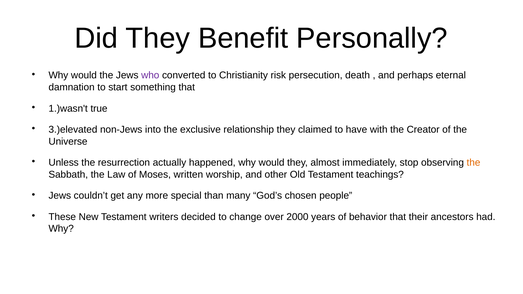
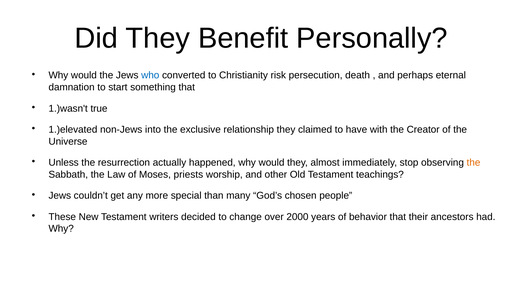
who colour: purple -> blue
3.)elevated: 3.)elevated -> 1.)elevated
written: written -> priests
